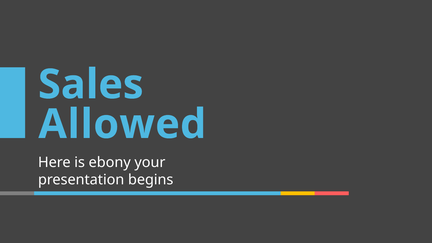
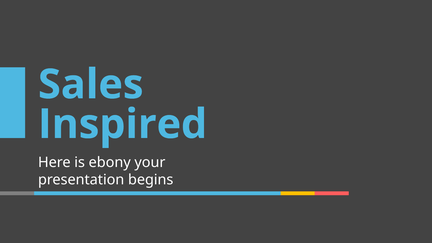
Allowed: Allowed -> Inspired
